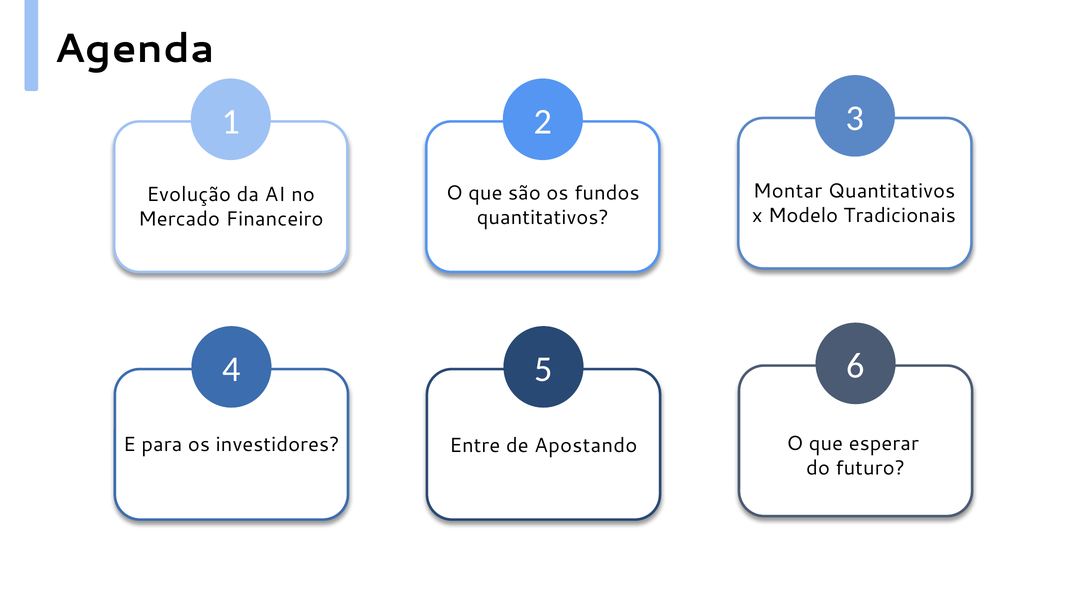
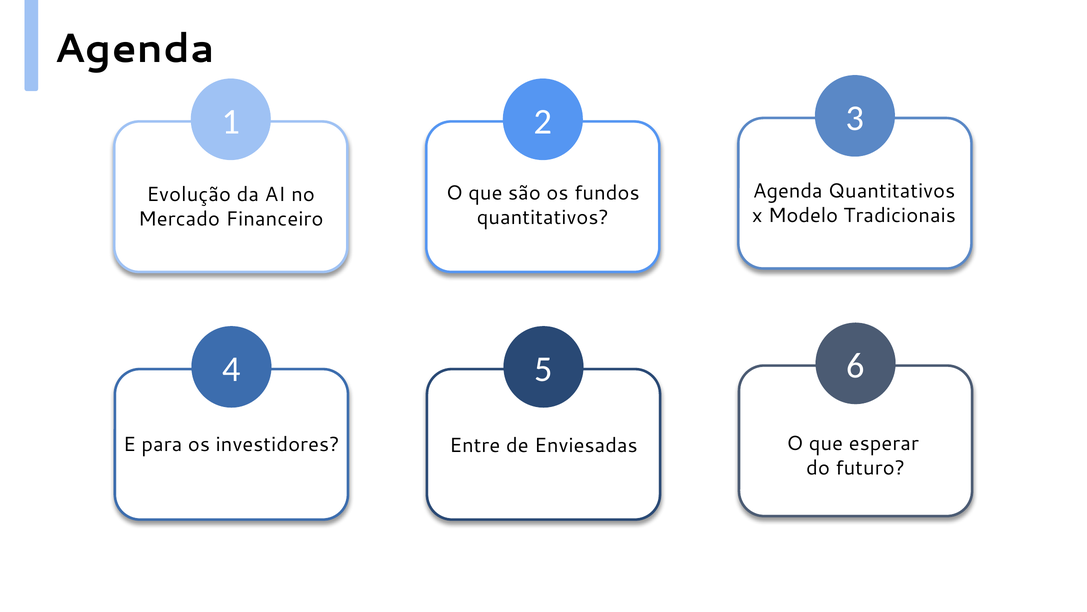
Montar at (788, 191): Montar -> Agenda
Apostando: Apostando -> Enviesadas
